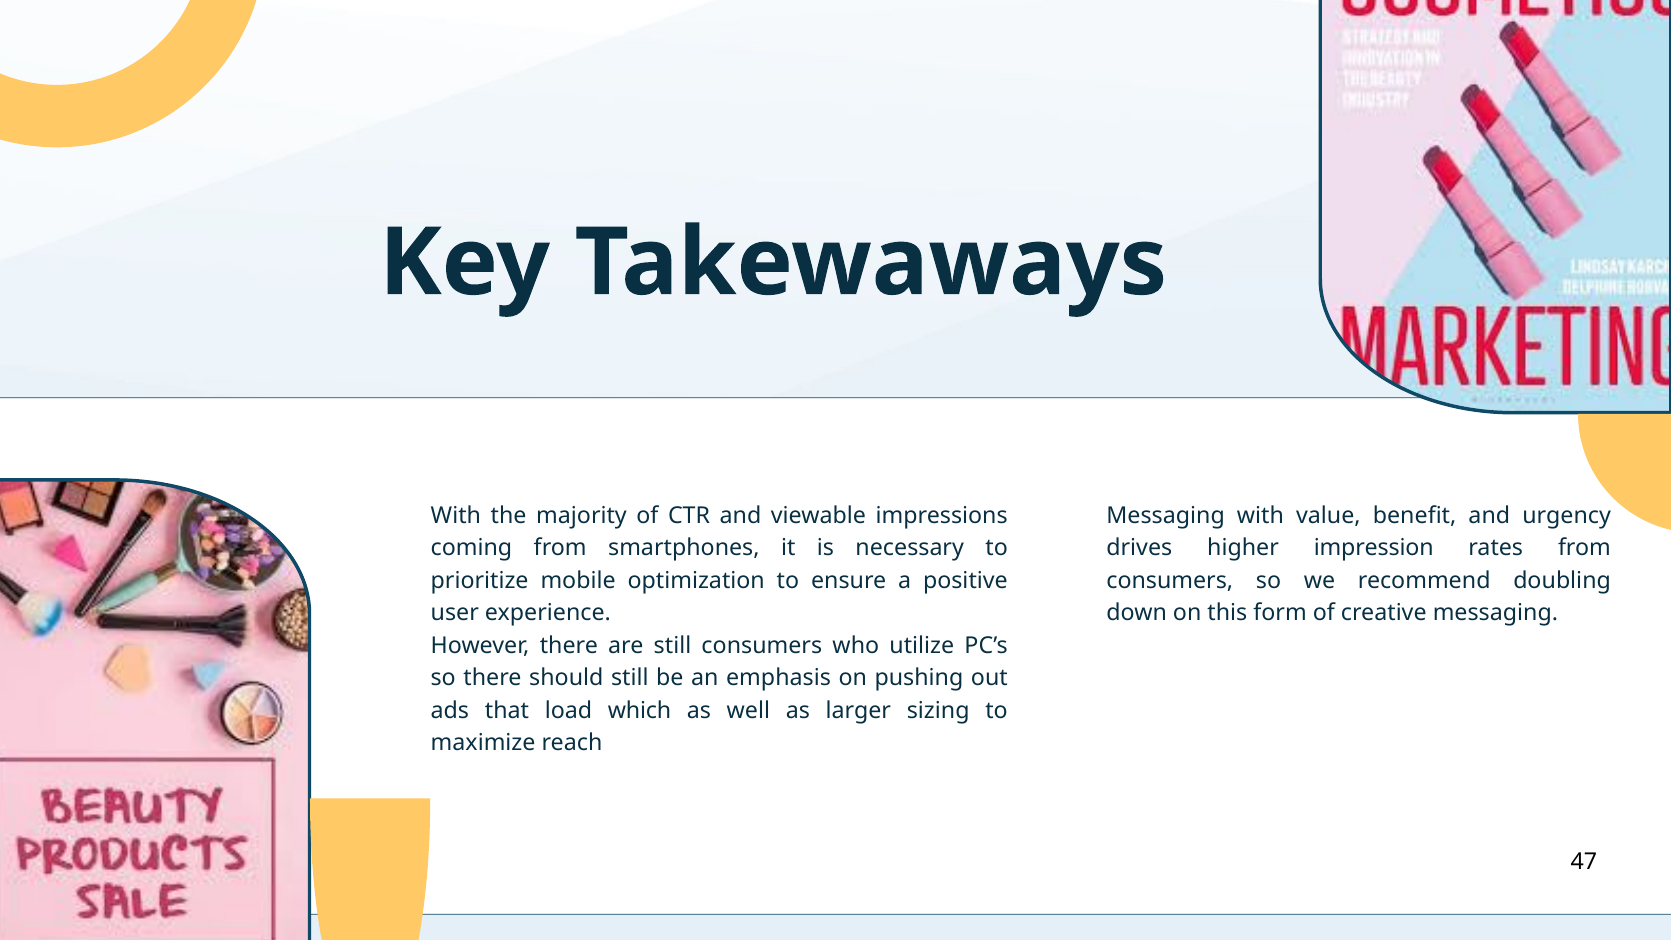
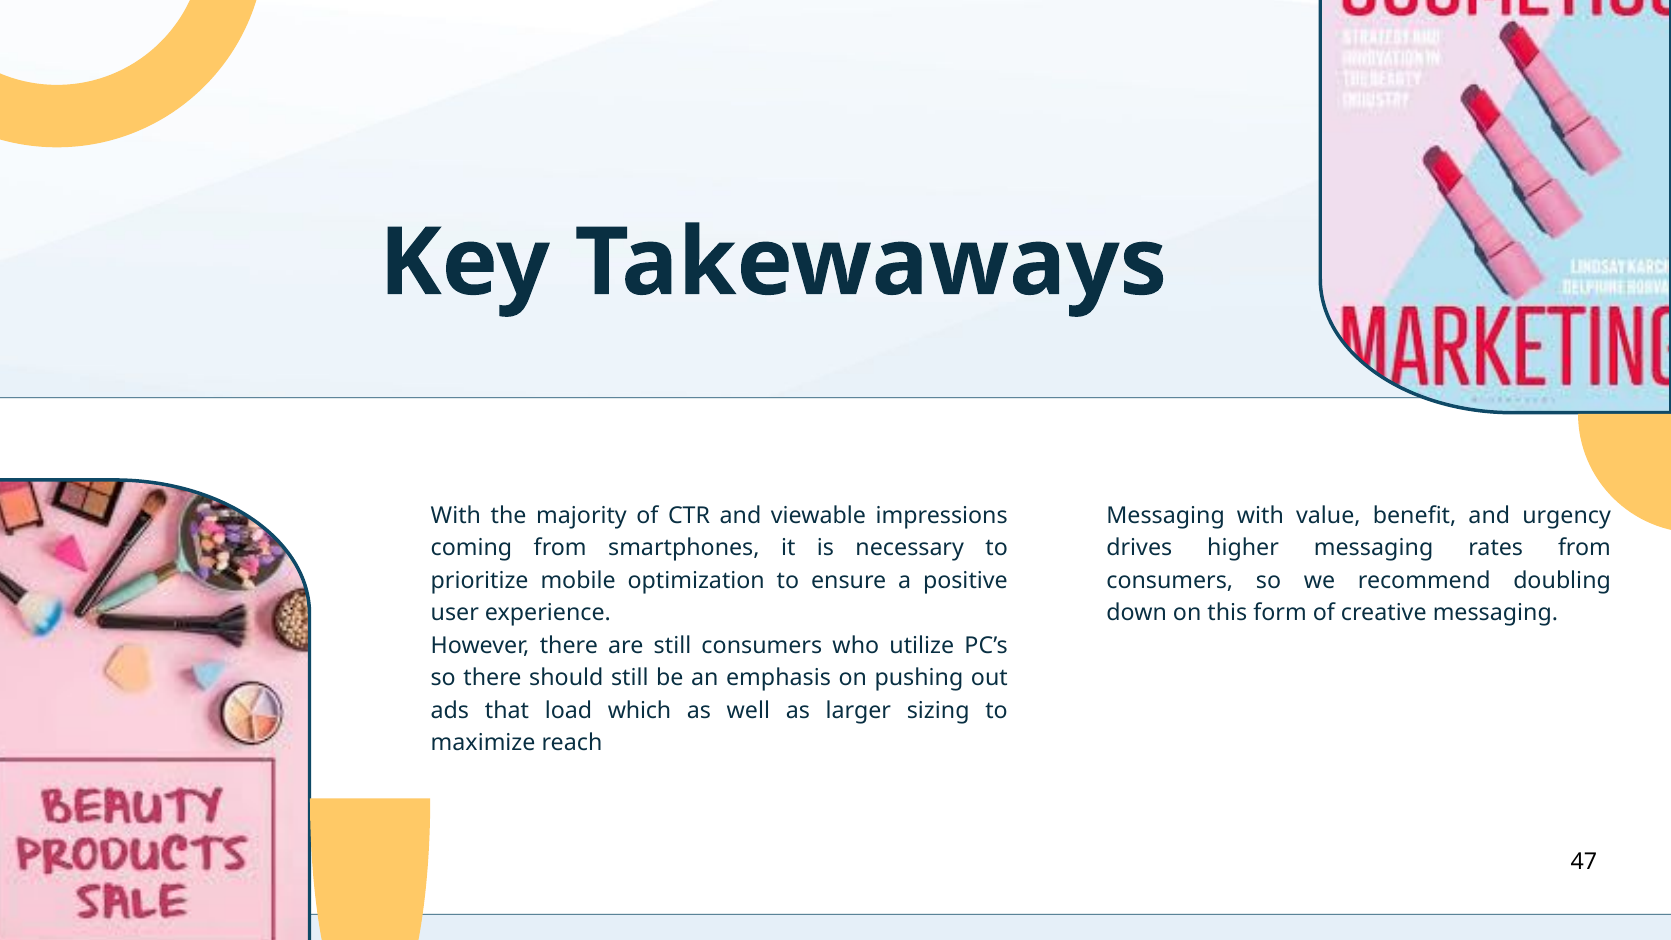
higher impression: impression -> messaging
